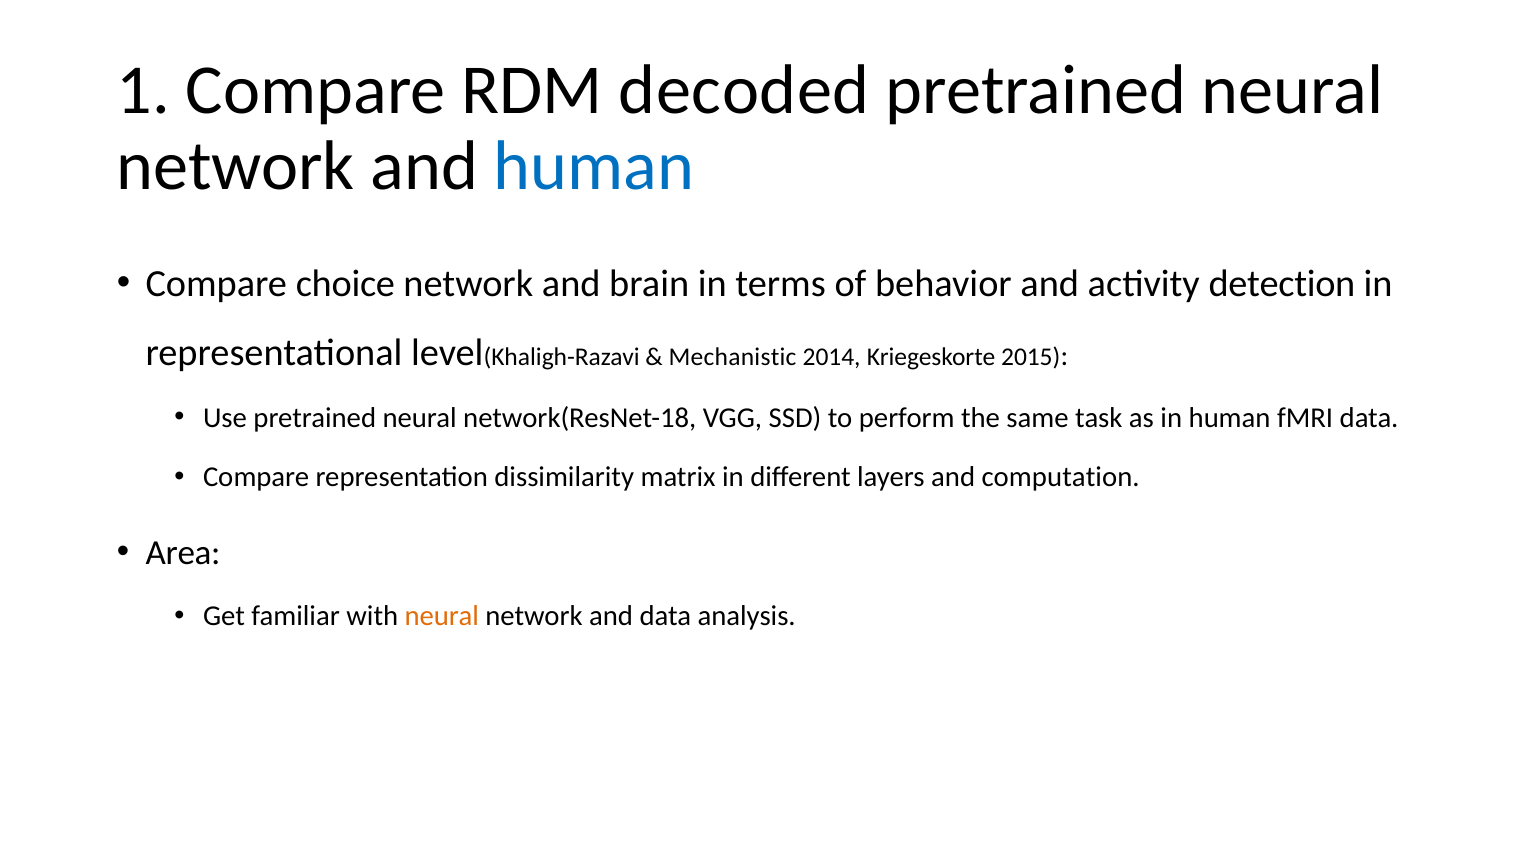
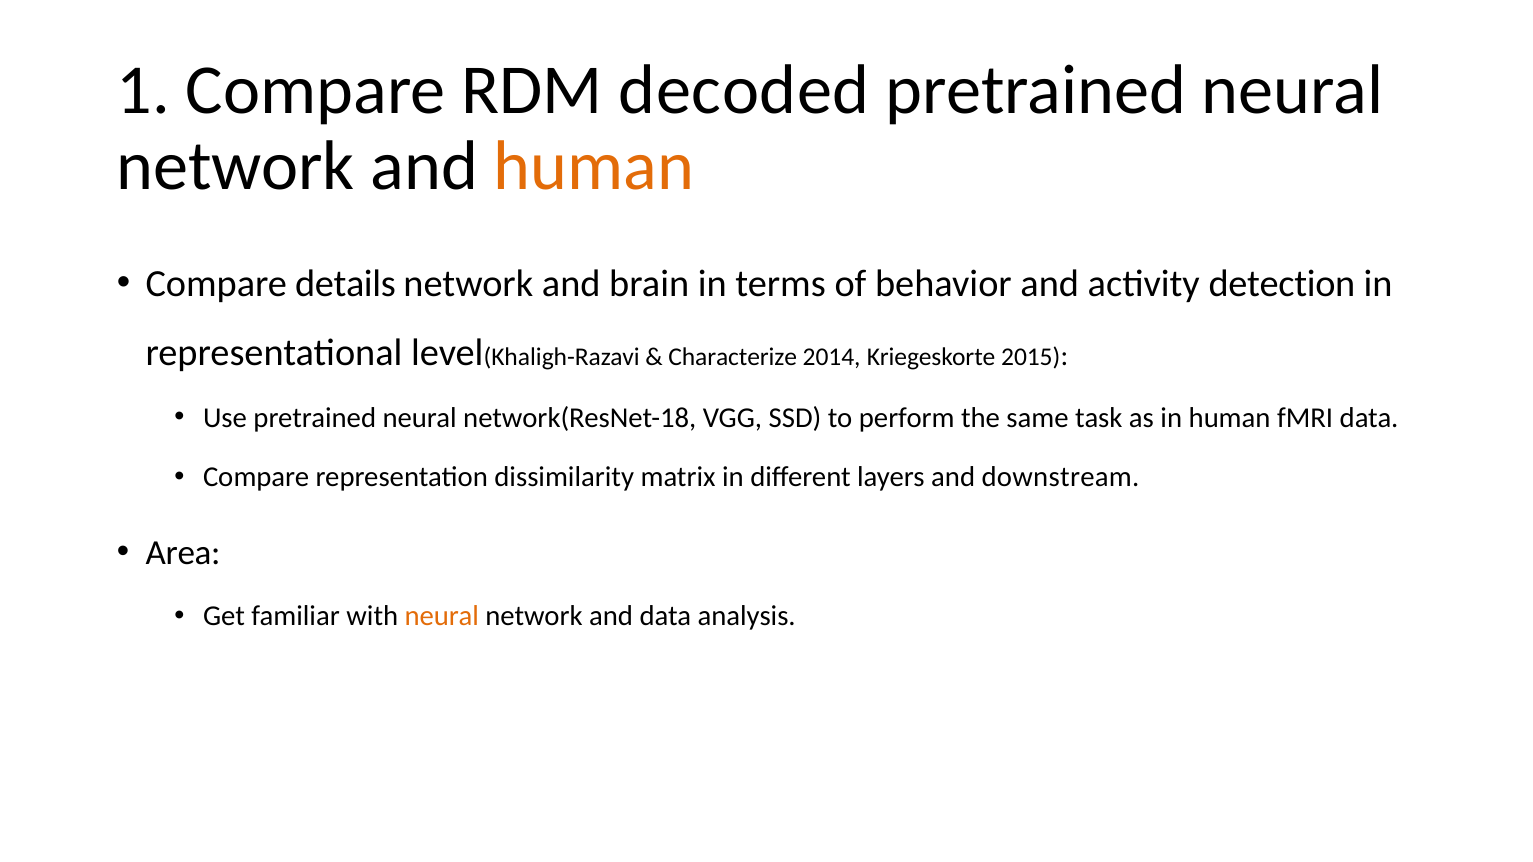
human at (594, 167) colour: blue -> orange
choice: choice -> details
Mechanistic: Mechanistic -> Characterize
computation: computation -> downstream
